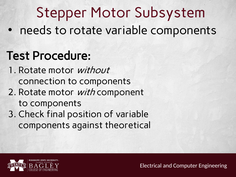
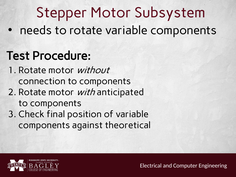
component: component -> anticipated
